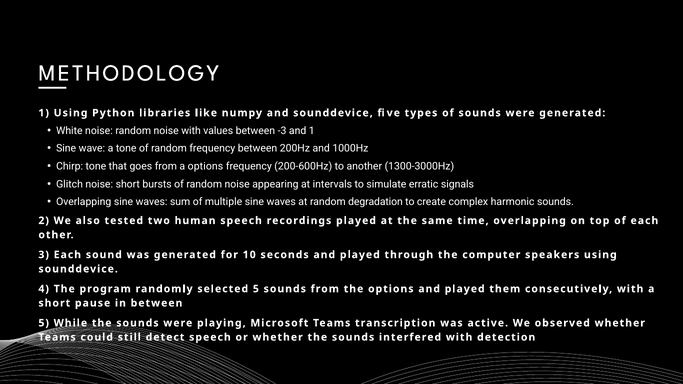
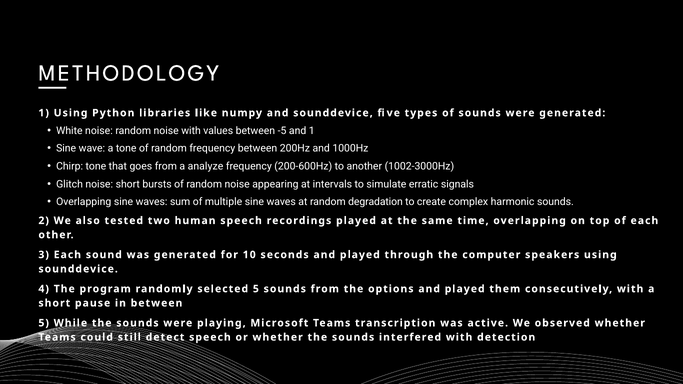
-3: -3 -> -5
a options: options -> analyze
1300-3000Hz: 1300-3000Hz -> 1002-3000Hz
